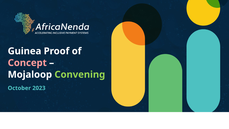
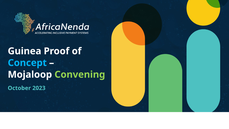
Concept colour: pink -> light blue
